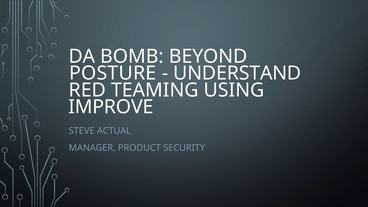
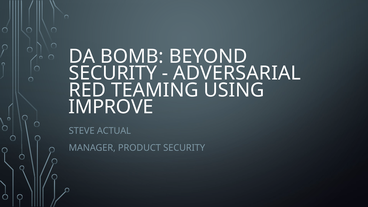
POSTURE at (113, 73): POSTURE -> SECURITY
UNDERSTAND: UNDERSTAND -> ADVERSARIAL
